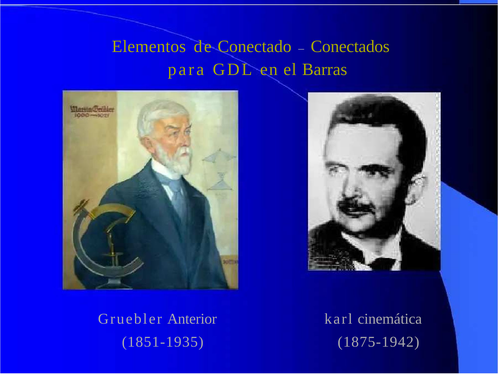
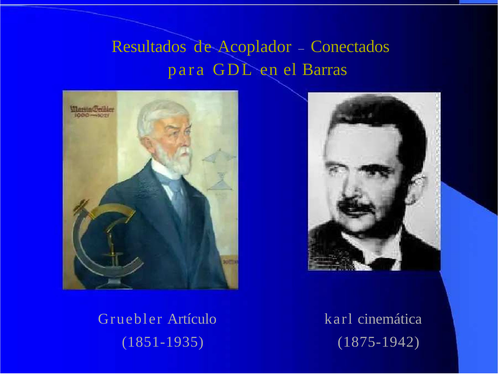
Elementos: Elementos -> Resultados
Conectado: Conectado -> Acoplador
Anterior: Anterior -> Artículo
